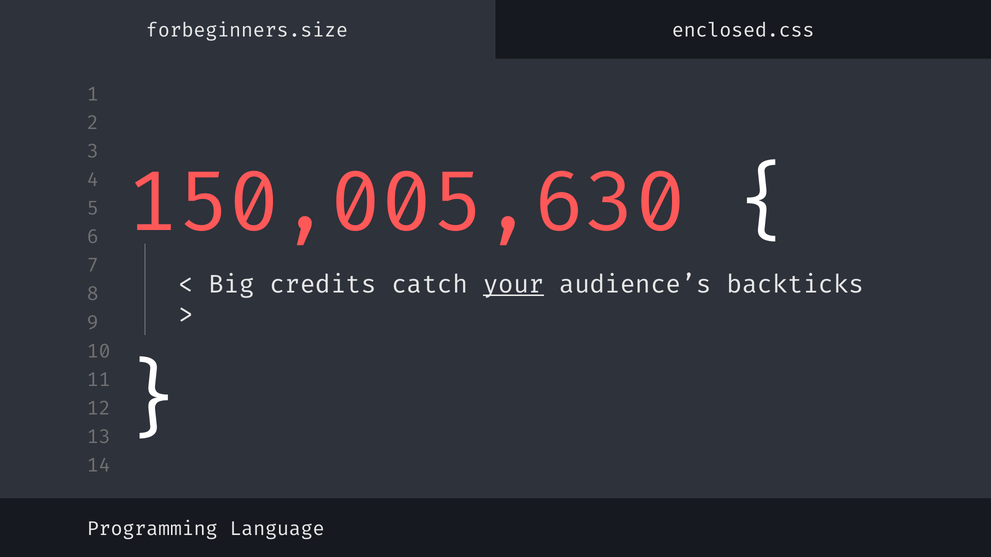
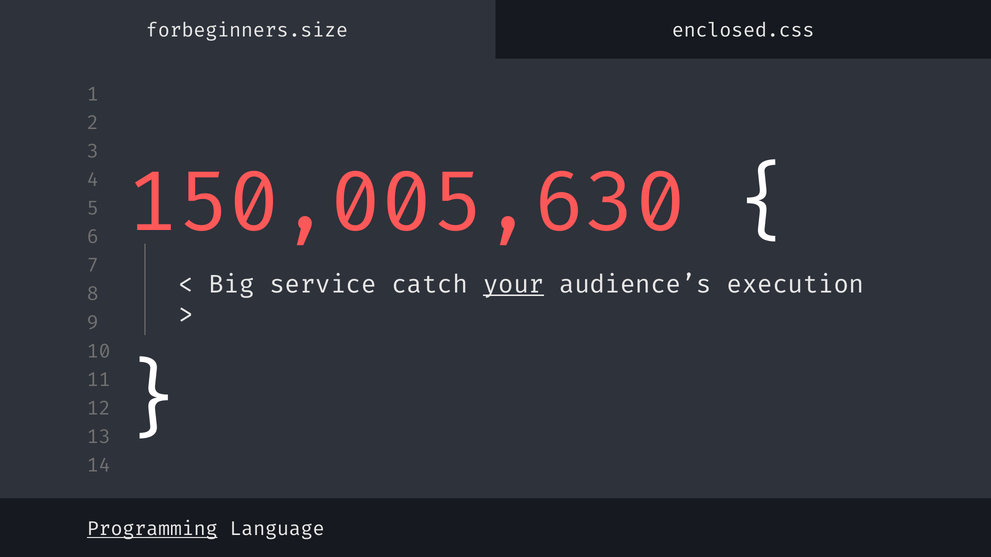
credits: credits -> service
backticks: backticks -> execution
Programming underline: none -> present
